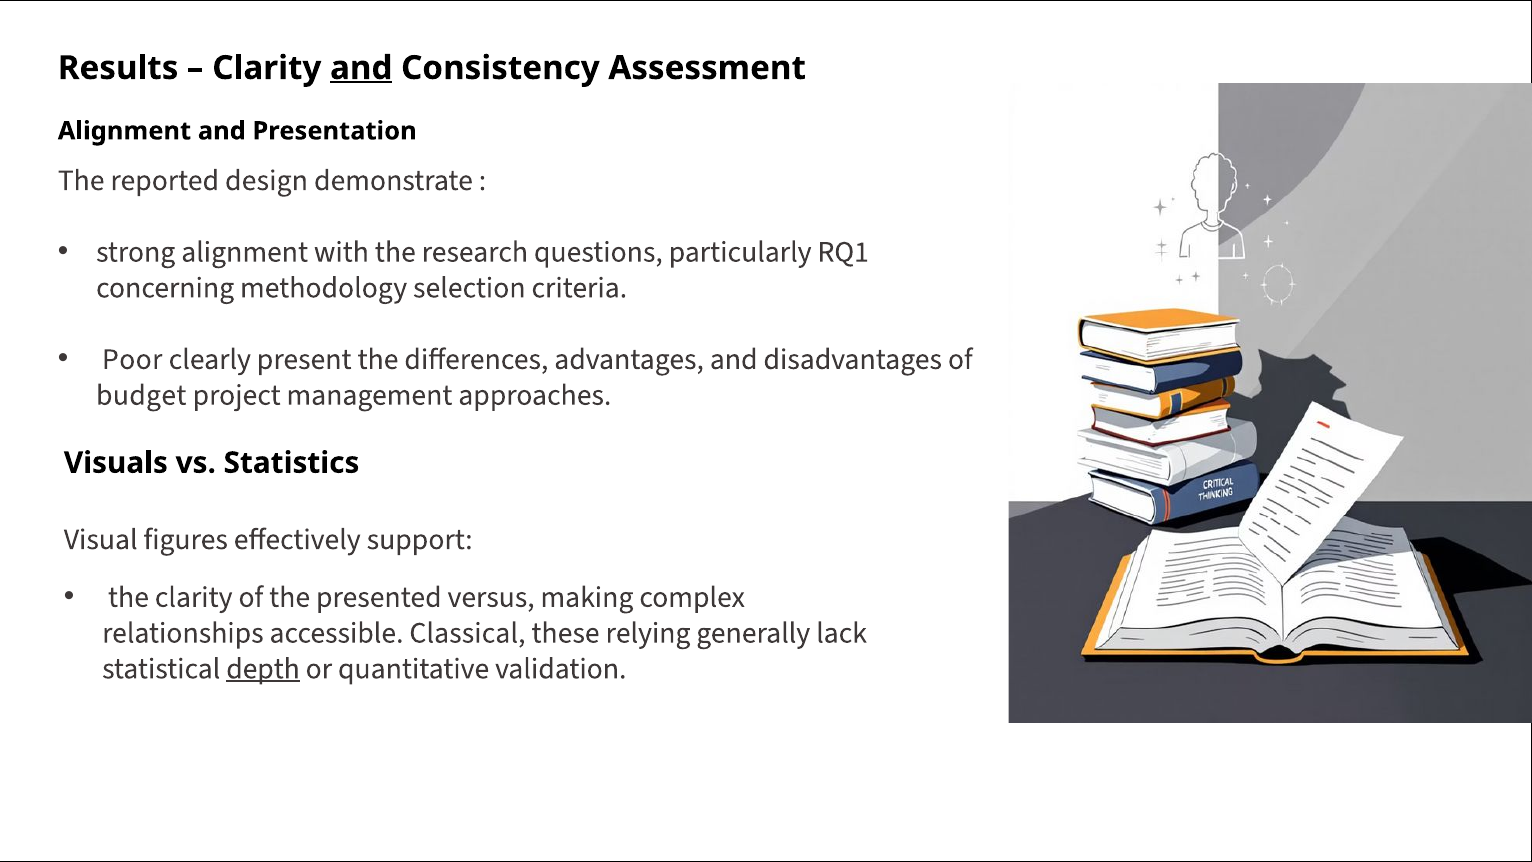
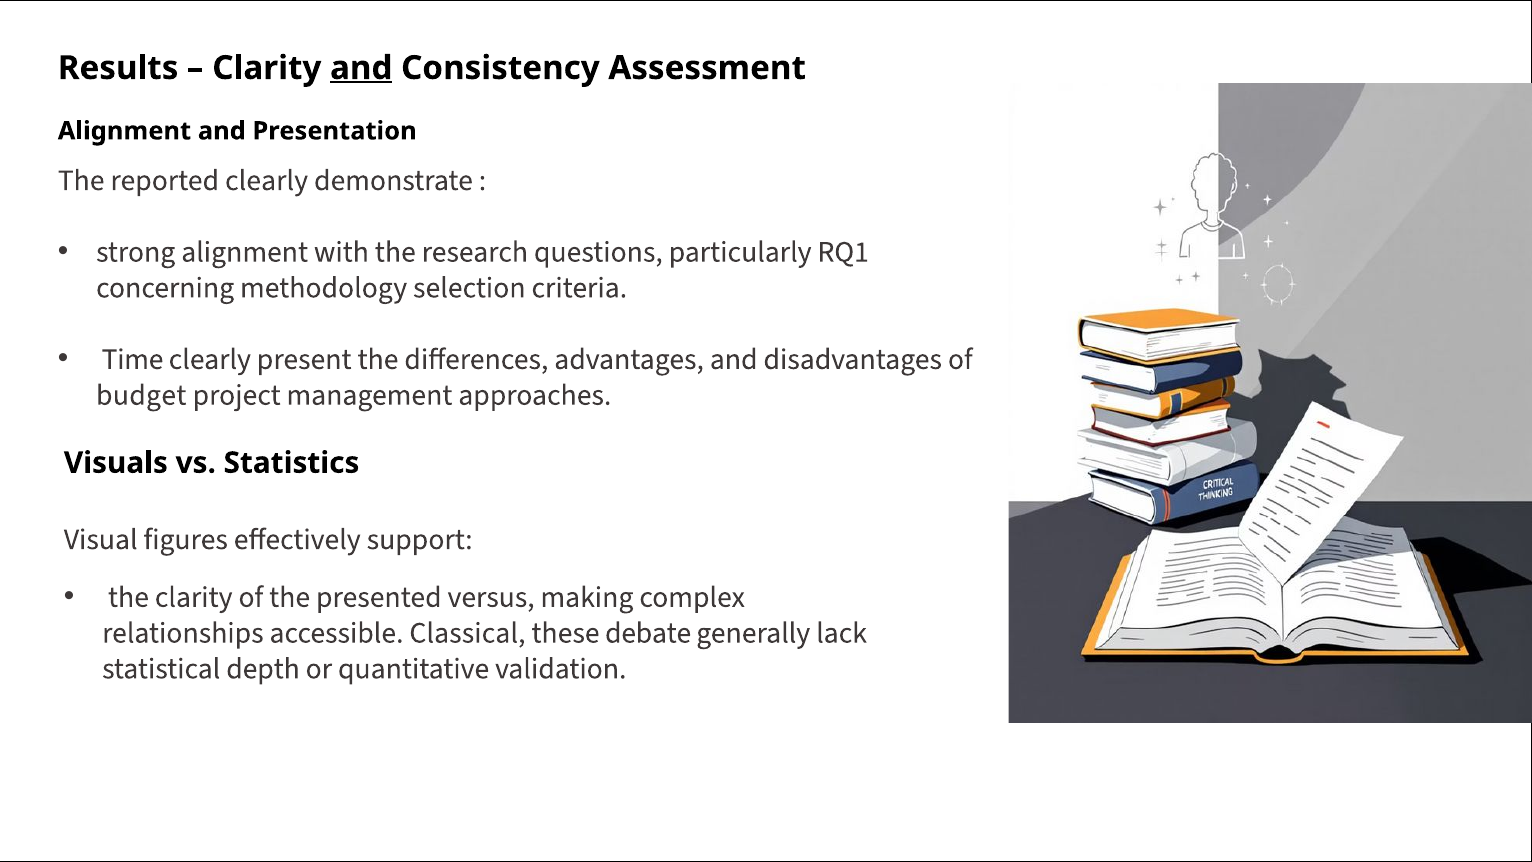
reported design: design -> clearly
Poor: Poor -> Time
relying: relying -> debate
depth underline: present -> none
